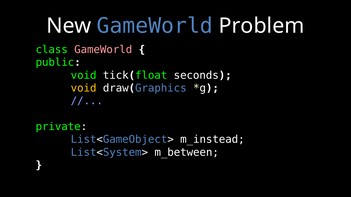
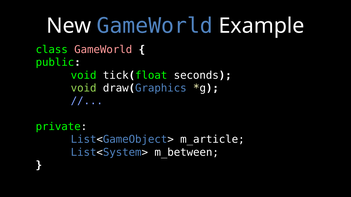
Problem: Problem -> Example
void at (84, 88) colour: yellow -> light green
m_instead: m_instead -> m_article
